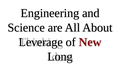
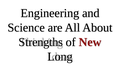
Leverage: Leverage -> Strengths
